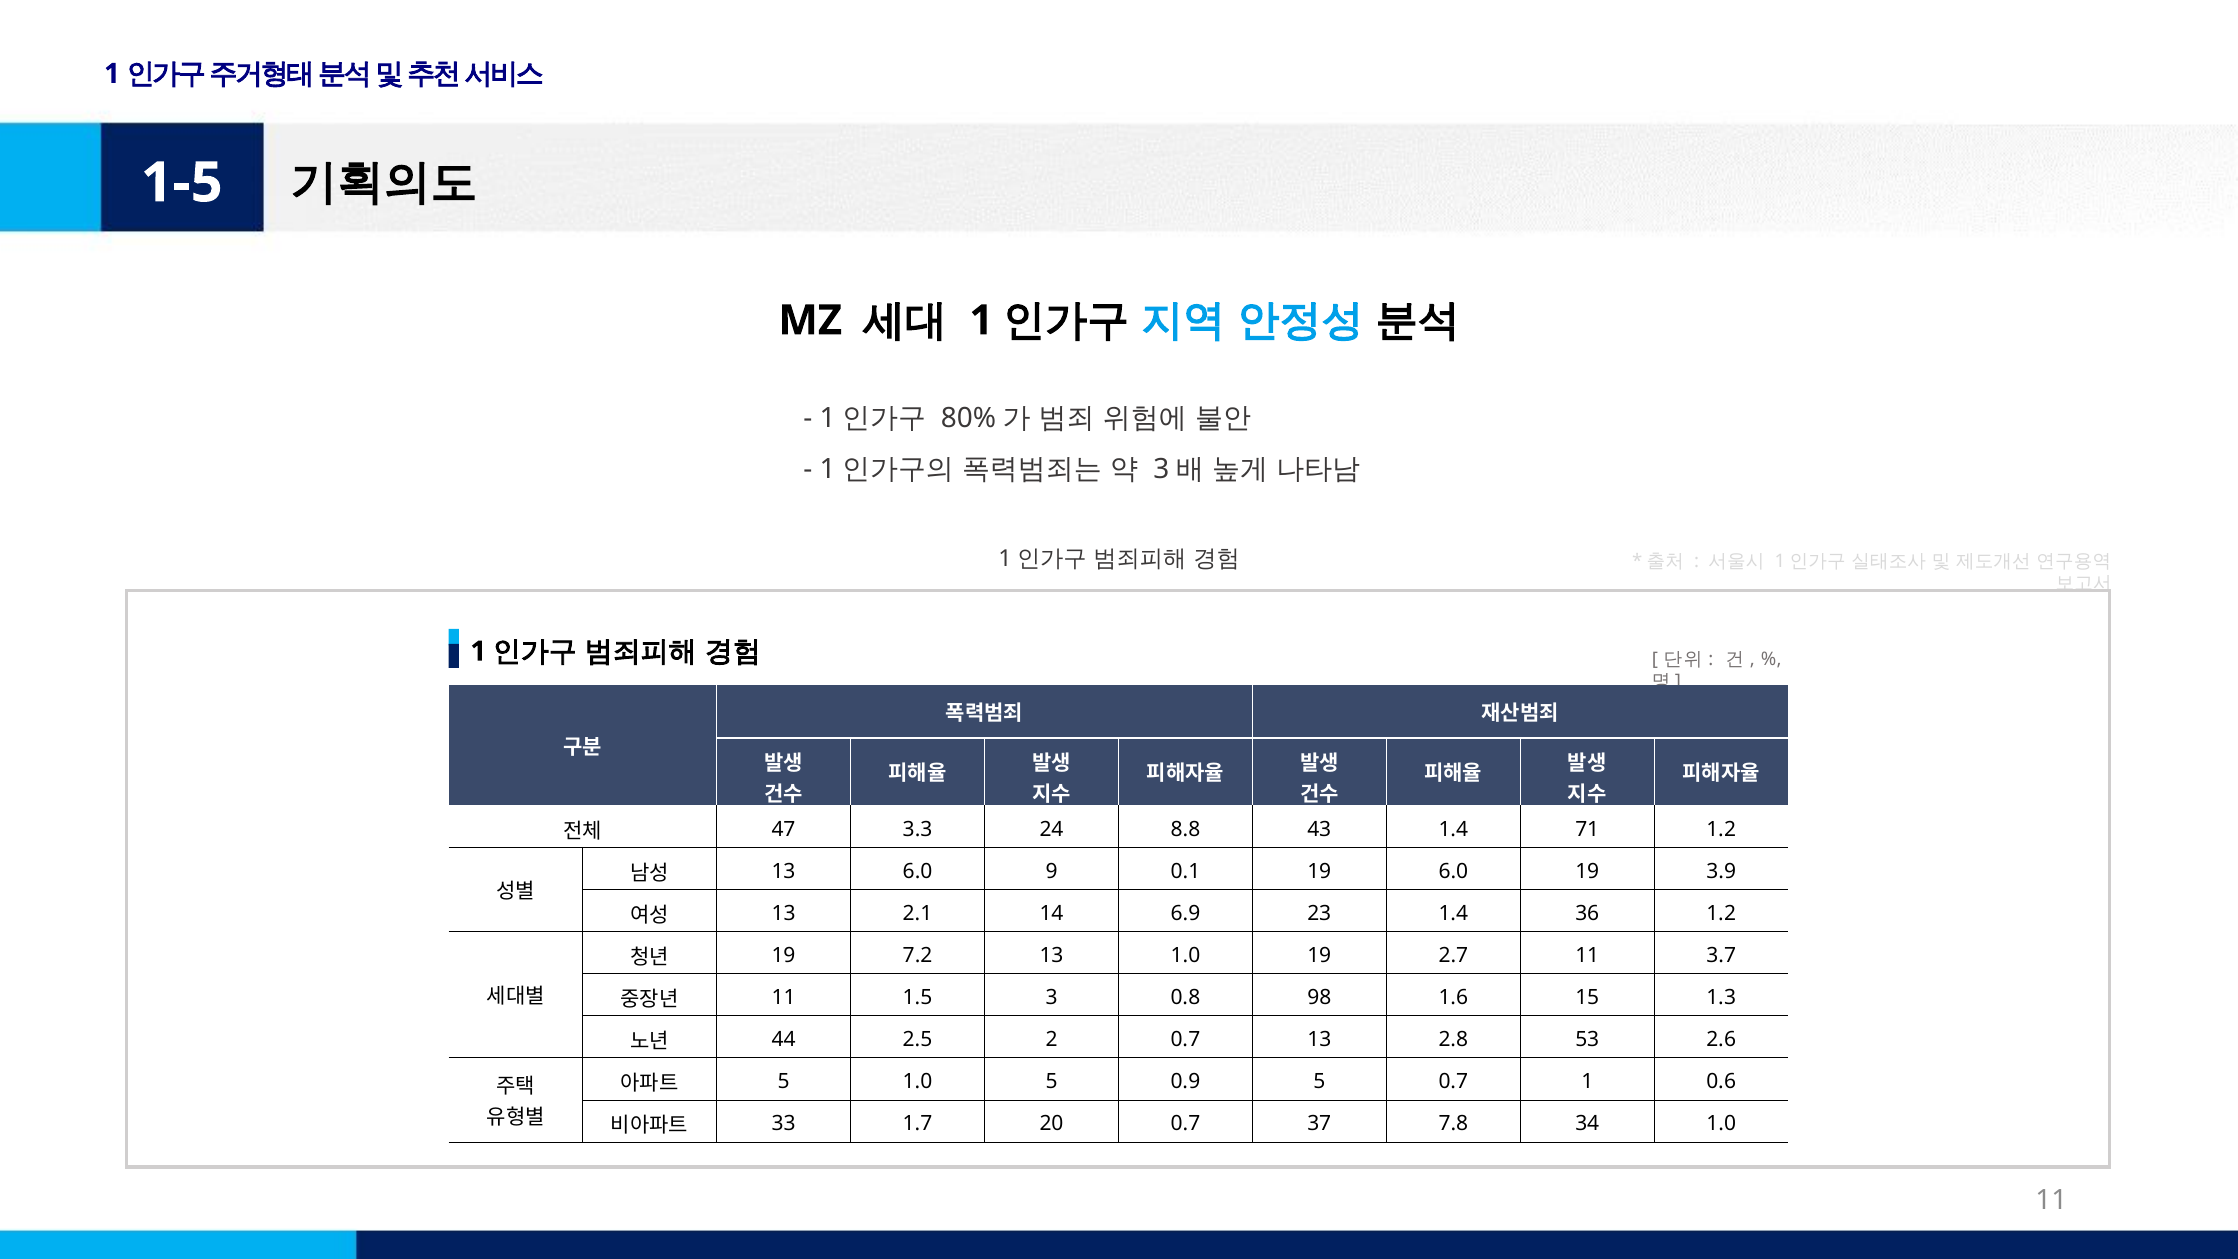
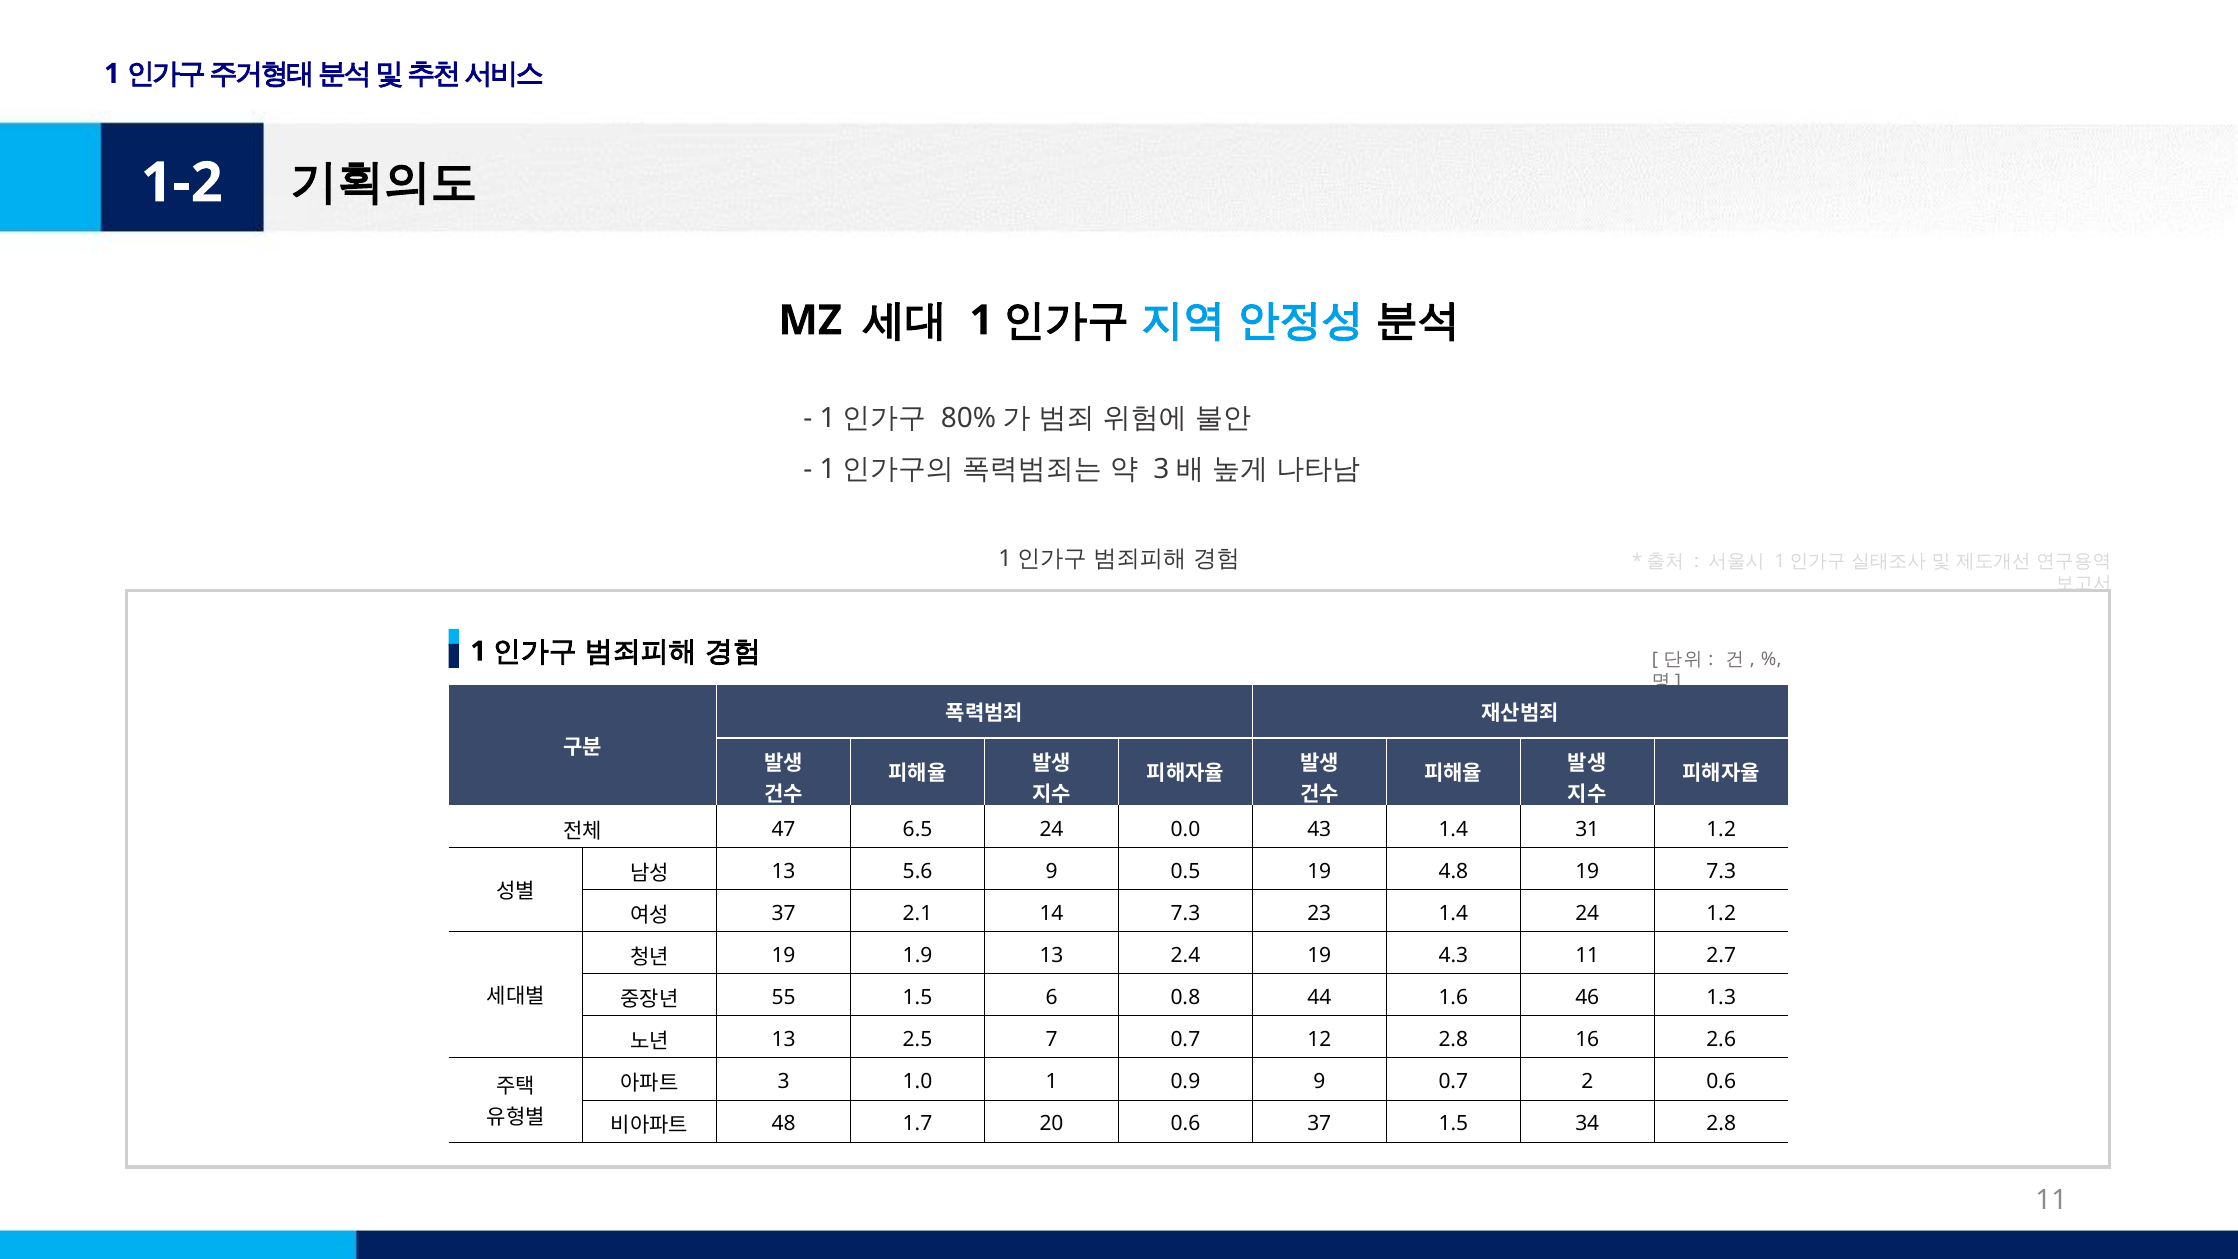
1-5: 1-5 -> 1-2
3.3: 3.3 -> 6.5
8.8: 8.8 -> 0.0
71: 71 -> 31
13 6.0: 6.0 -> 5.6
0.1: 0.1 -> 0.5
19 6.0: 6.0 -> 4.8
19 3.9: 3.9 -> 7.3
13 at (784, 913): 13 -> 37
14 6.9: 6.9 -> 7.3
1.4 36: 36 -> 24
7.2: 7.2 -> 1.9
13 1.0: 1.0 -> 2.4
2.7: 2.7 -> 4.3
3.7: 3.7 -> 2.7
11 at (784, 997): 11 -> 55
3: 3 -> 6
98: 98 -> 44
15: 15 -> 46
44 at (784, 1040): 44 -> 13
2: 2 -> 7
0.7 13: 13 -> 12
53: 53 -> 16
5 at (784, 1082): 5 -> 3
1.0 5: 5 -> 1
0.9 5: 5 -> 9
0.7 1: 1 -> 2
33: 33 -> 48
20 0.7: 0.7 -> 0.6
37 7.8: 7.8 -> 1.5
34 1.0: 1.0 -> 2.8
